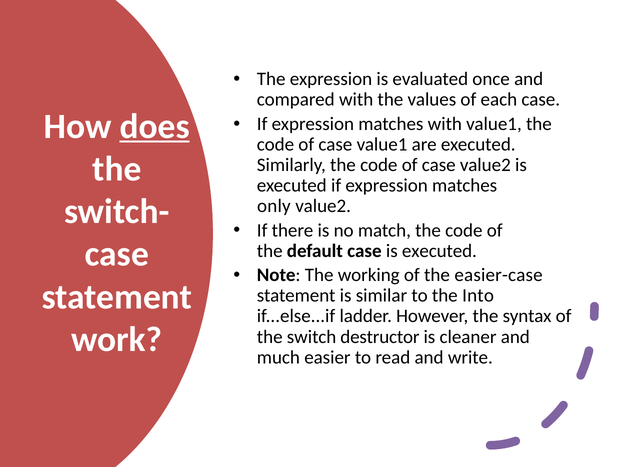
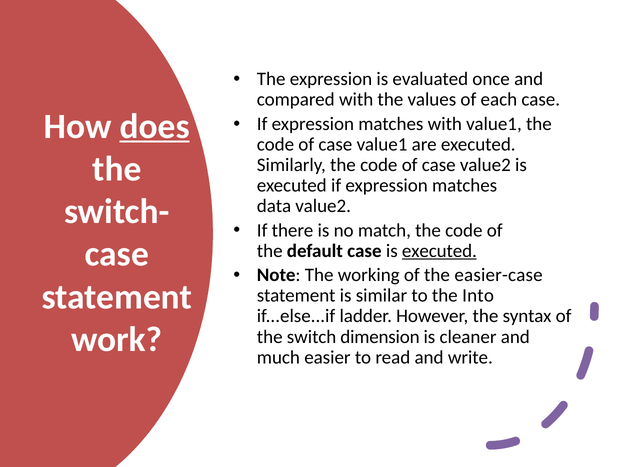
only: only -> data
executed at (439, 251) underline: none -> present
destructor: destructor -> dimension
